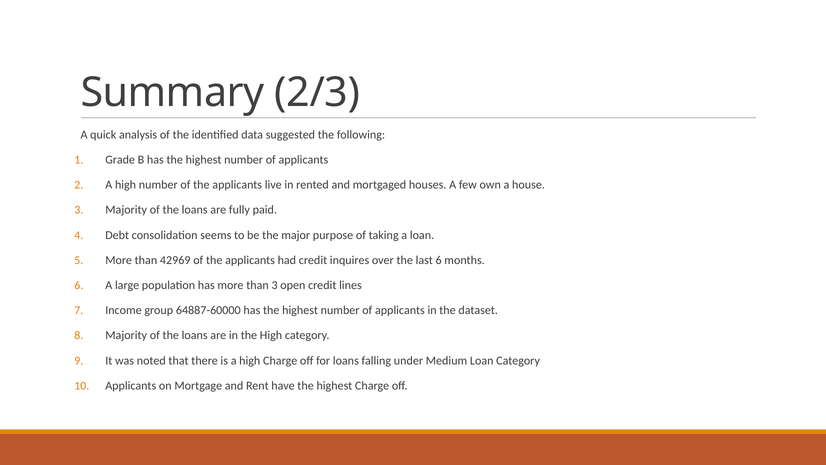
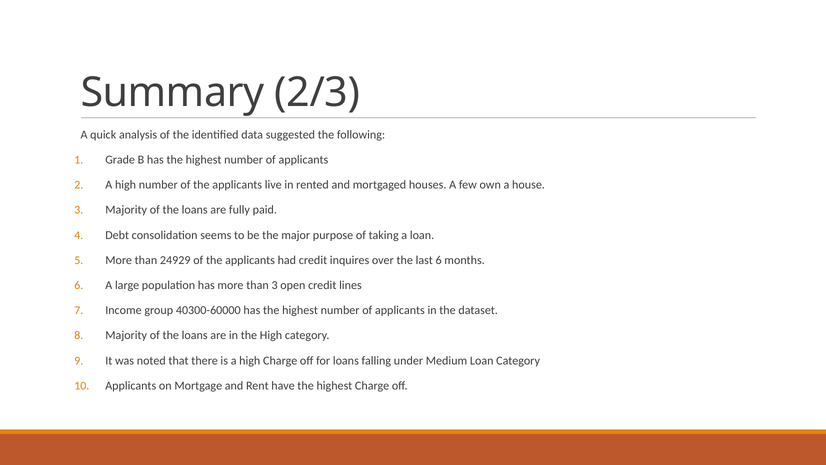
42969: 42969 -> 24929
64887-60000: 64887-60000 -> 40300-60000
